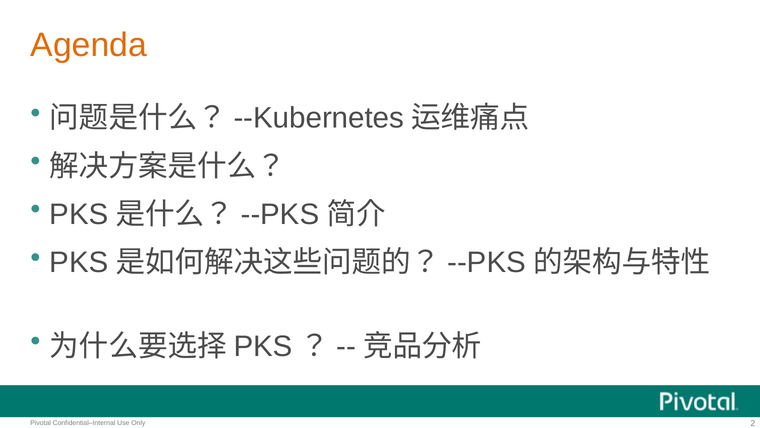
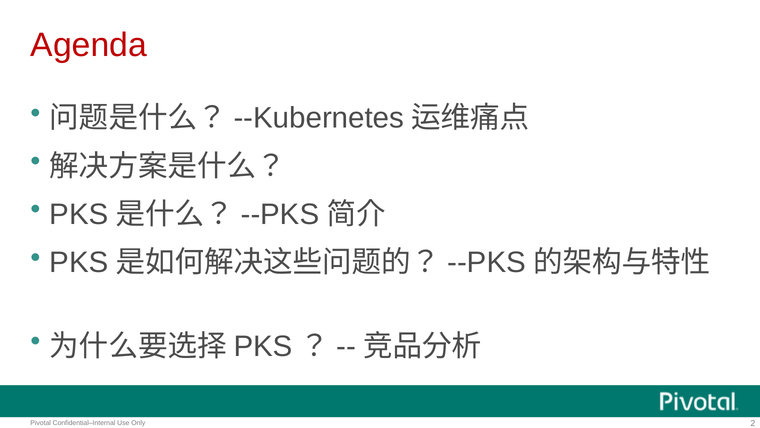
Agenda colour: orange -> red
